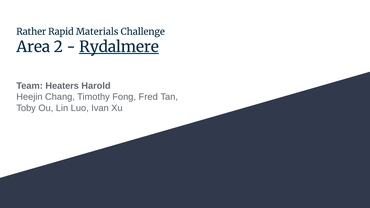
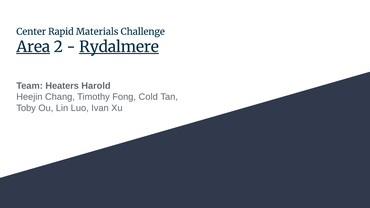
Rather: Rather -> Center
Area underline: none -> present
Fred: Fred -> Cold
